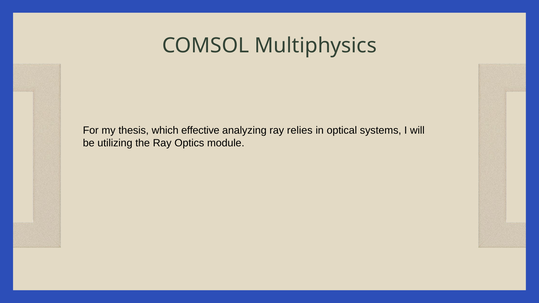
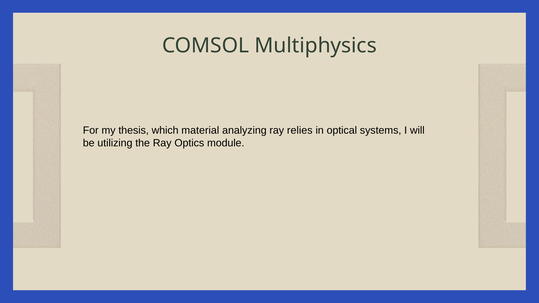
effective: effective -> material
